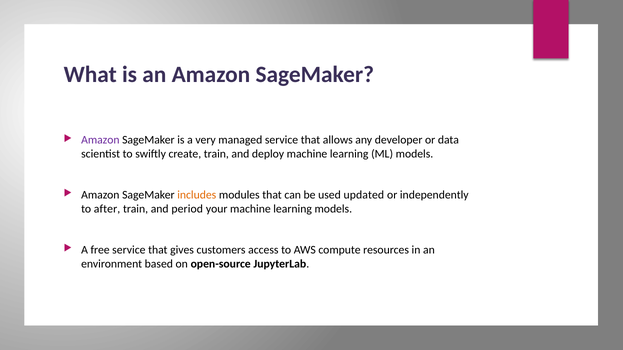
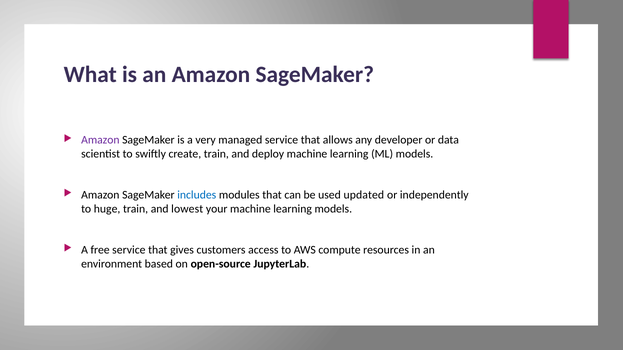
includes colour: orange -> blue
after: after -> huge
period: period -> lowest
